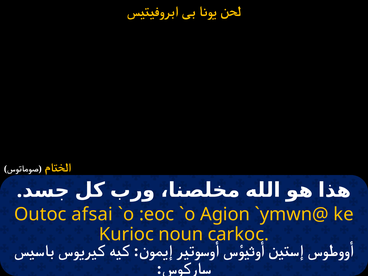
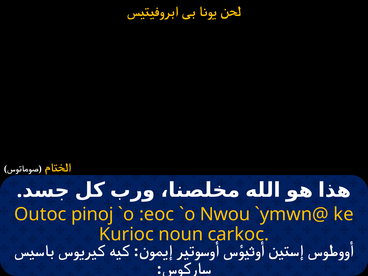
afsai: afsai -> pinoj
Agion: Agion -> Nwou
